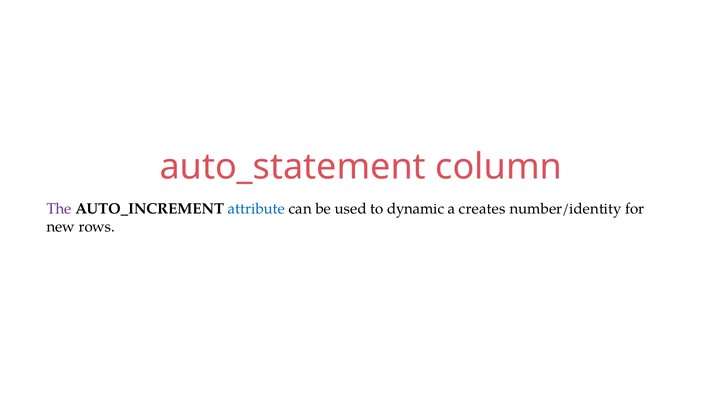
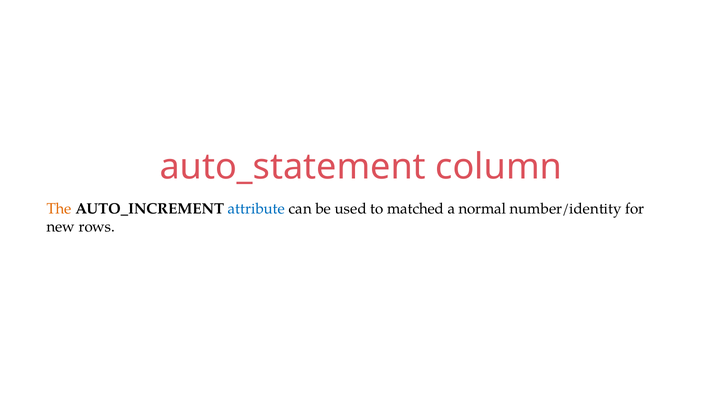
The colour: purple -> orange
dynamic: dynamic -> matched
creates: creates -> normal
